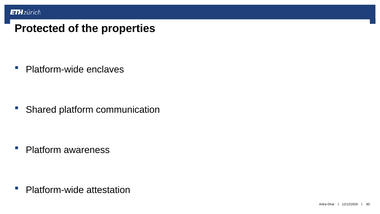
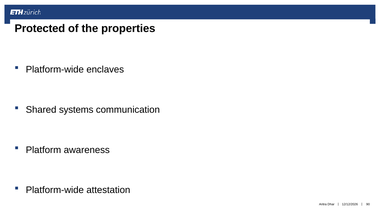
Shared platform: platform -> systems
